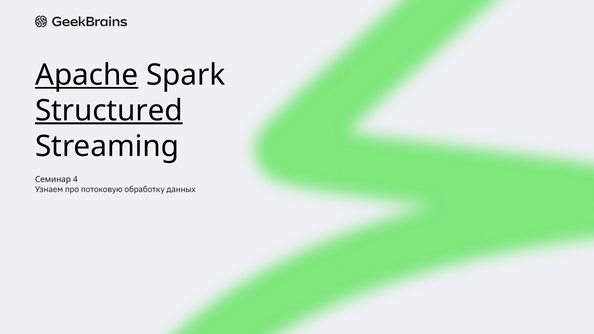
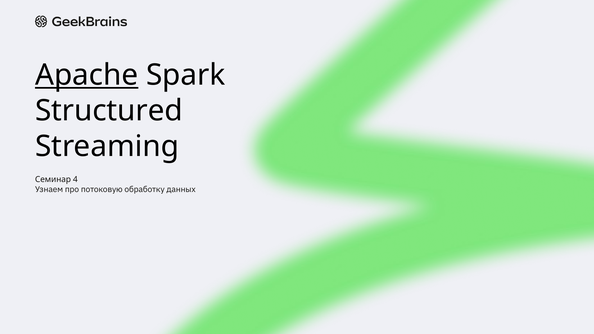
Structured underline: present -> none
